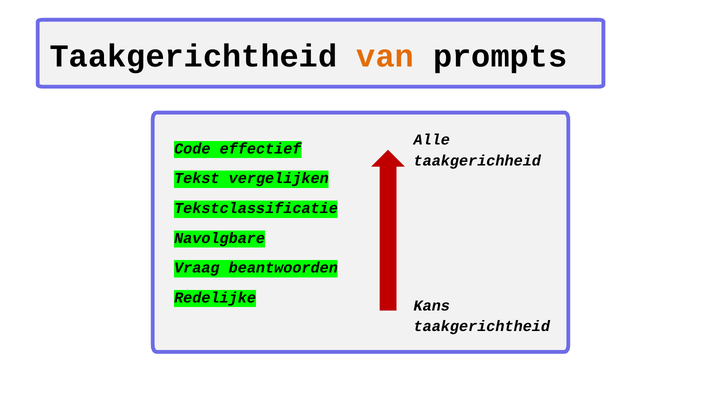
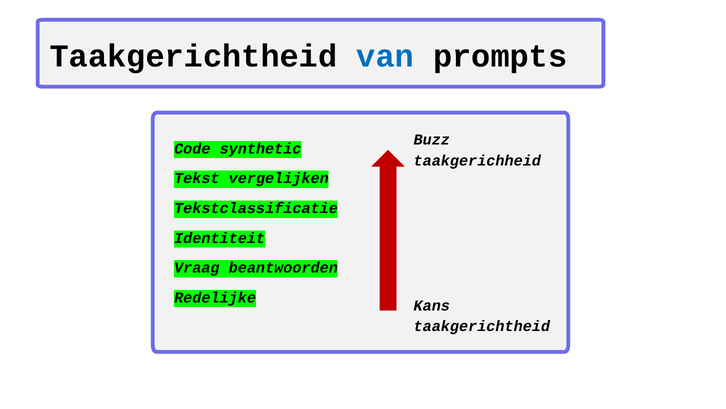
van colour: orange -> blue
Alle: Alle -> Buzz
effectief: effectief -> synthetic
Navolgbare: Navolgbare -> Identiteit
